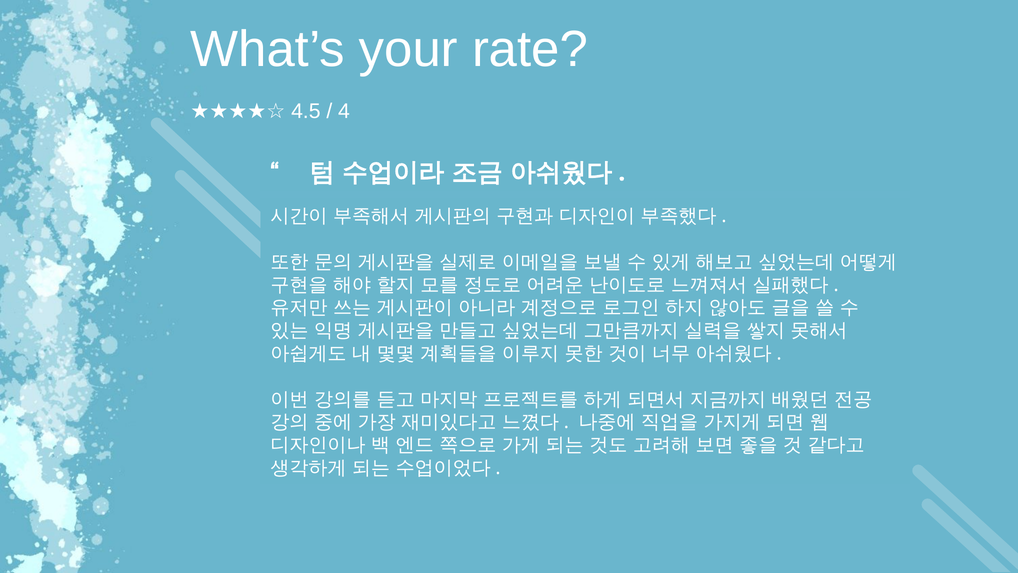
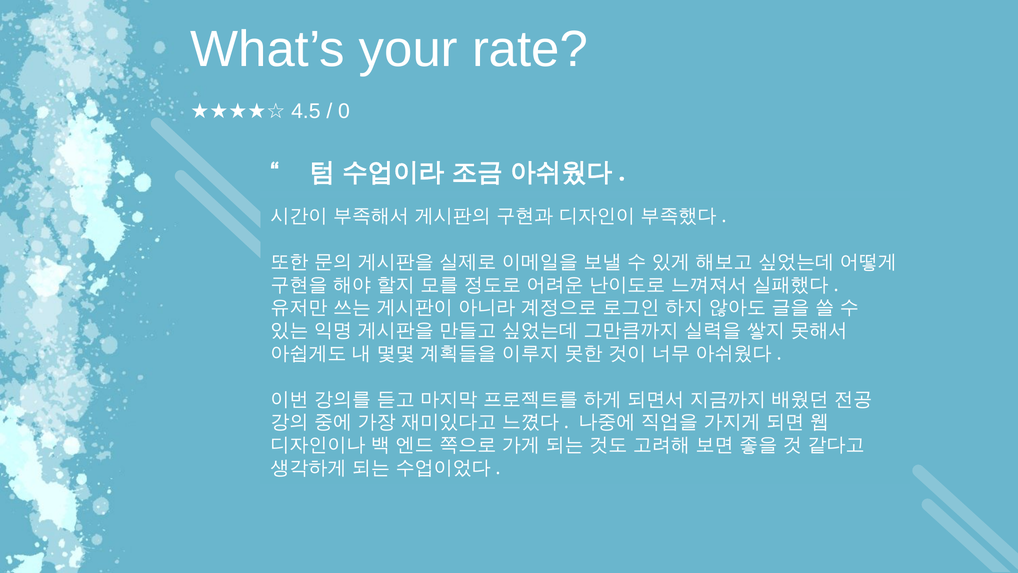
4: 4 -> 0
